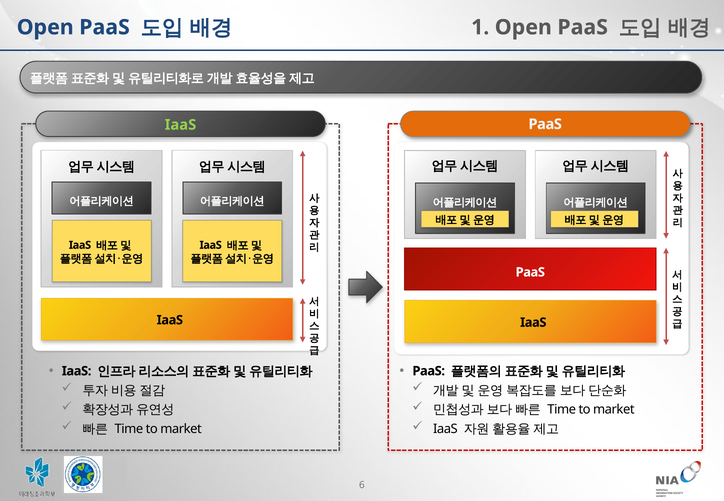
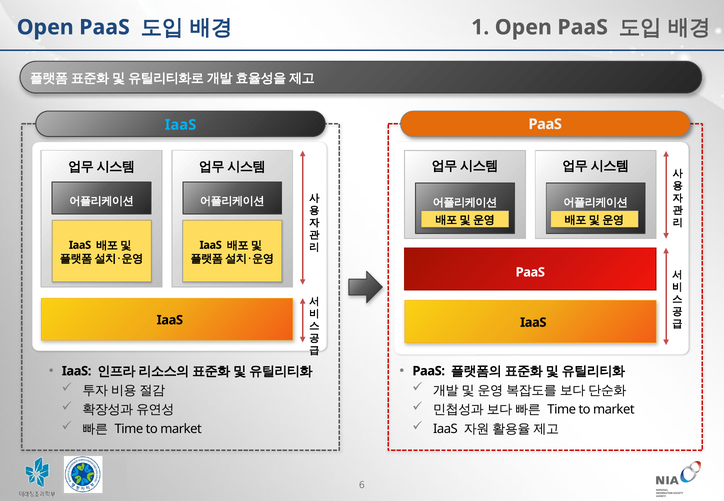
IaaS at (180, 125) colour: light green -> light blue
